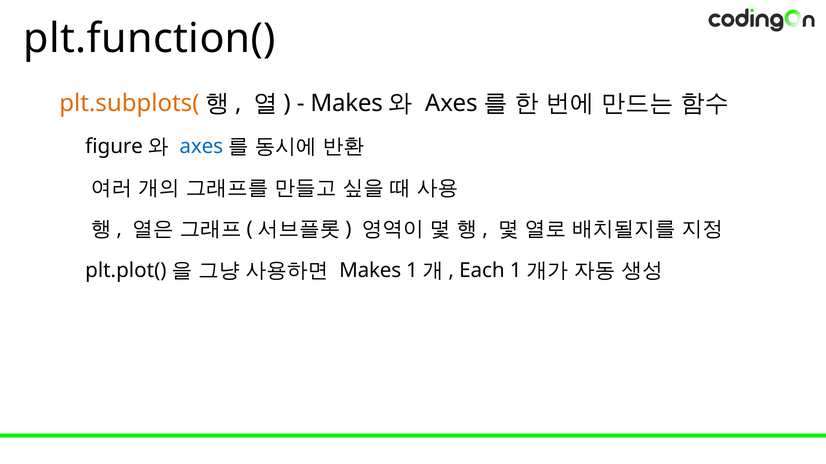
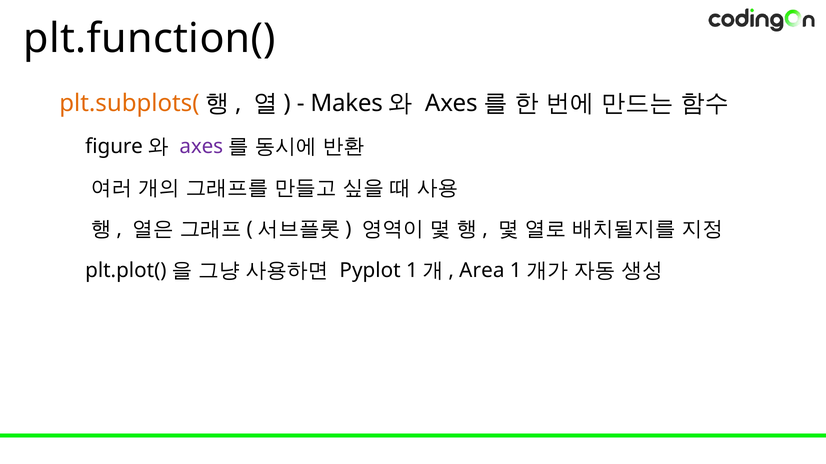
axes at (201, 147) colour: blue -> purple
Makes at (370, 271): Makes -> Pyplot
Each: Each -> Area
